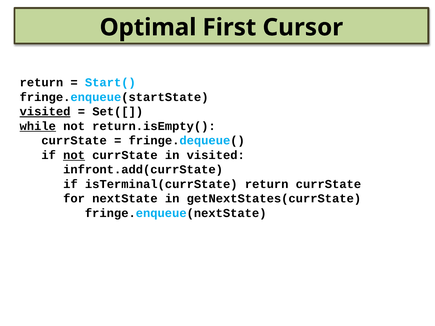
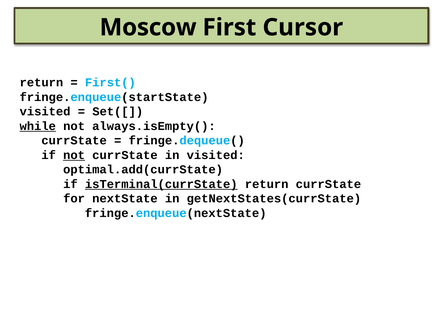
Optimal: Optimal -> Moscow
Start(: Start( -> First(
visited at (45, 112) underline: present -> none
return.isEmpty(: return.isEmpty( -> always.isEmpty(
infront.add(currState: infront.add(currState -> optimal.add(currState
isTerminal(currState underline: none -> present
